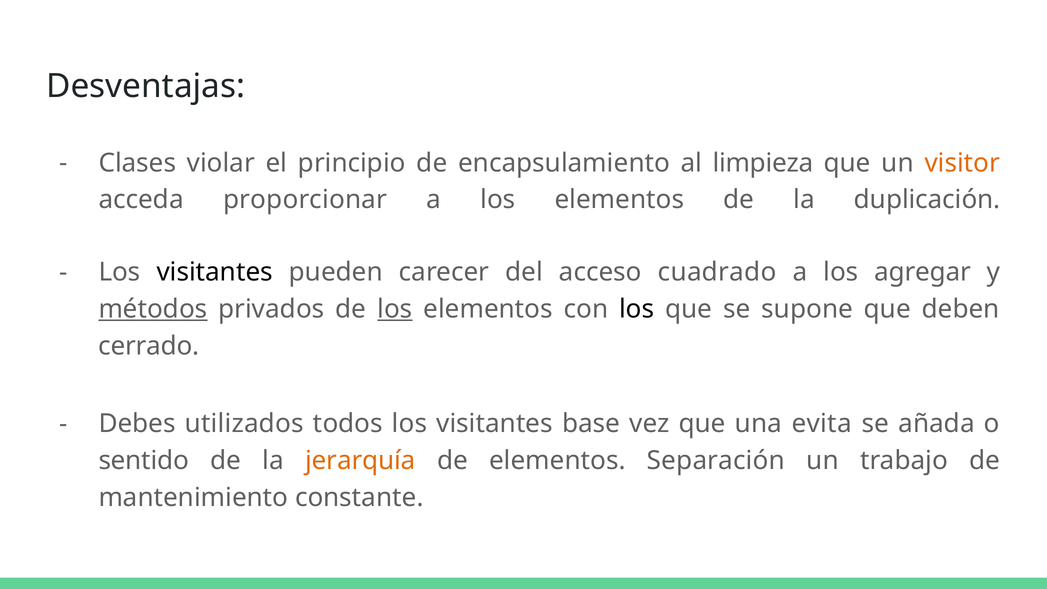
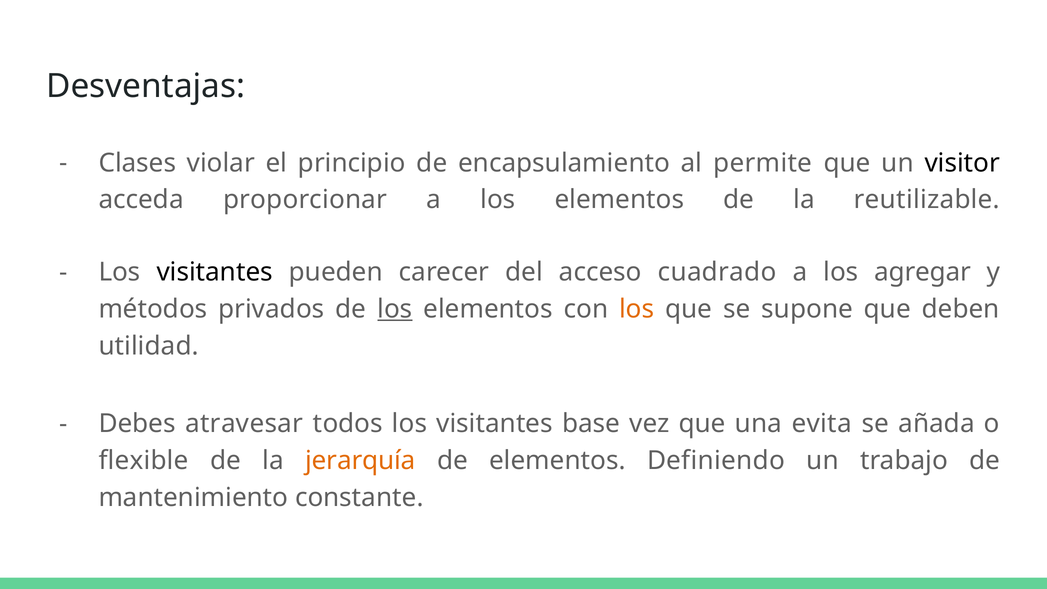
limpieza: limpieza -> permite
visitor colour: orange -> black
duplicación: duplicación -> reutilizable
métodos underline: present -> none
los at (637, 309) colour: black -> orange
cerrado: cerrado -> utilidad
utilizados: utilizados -> atravesar
sentido: sentido -> flexible
Separación: Separación -> Definiendo
